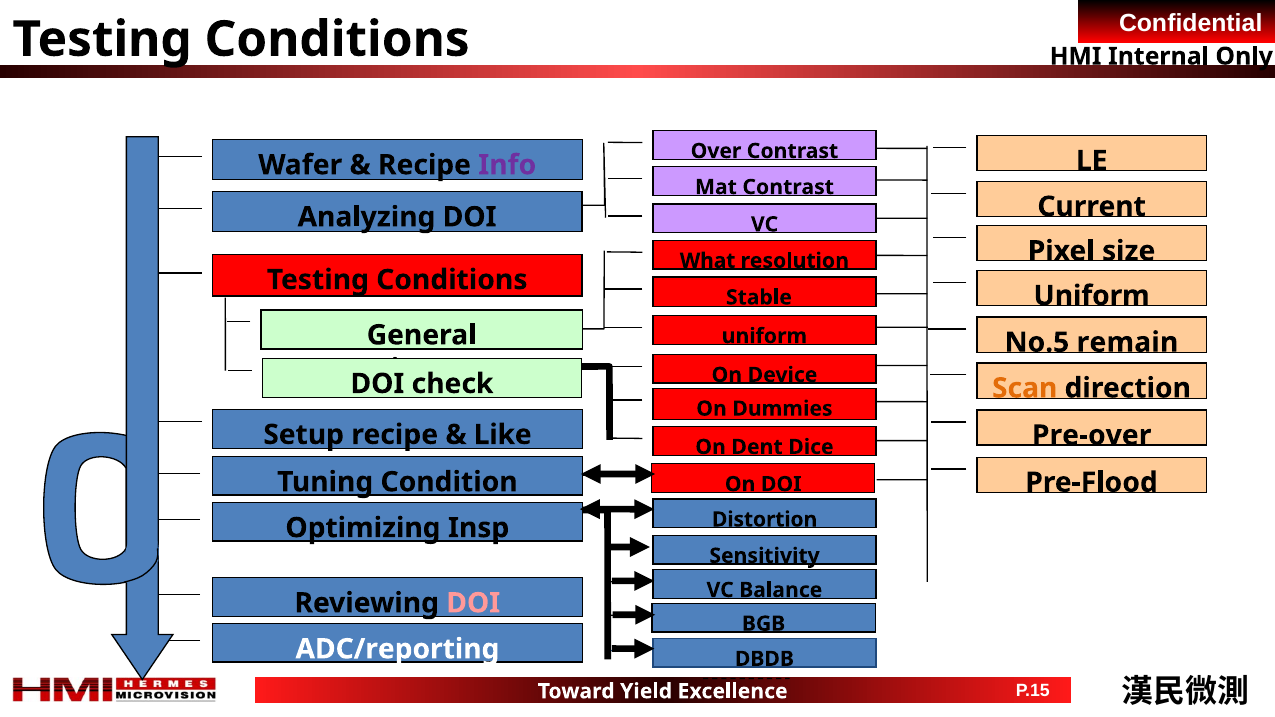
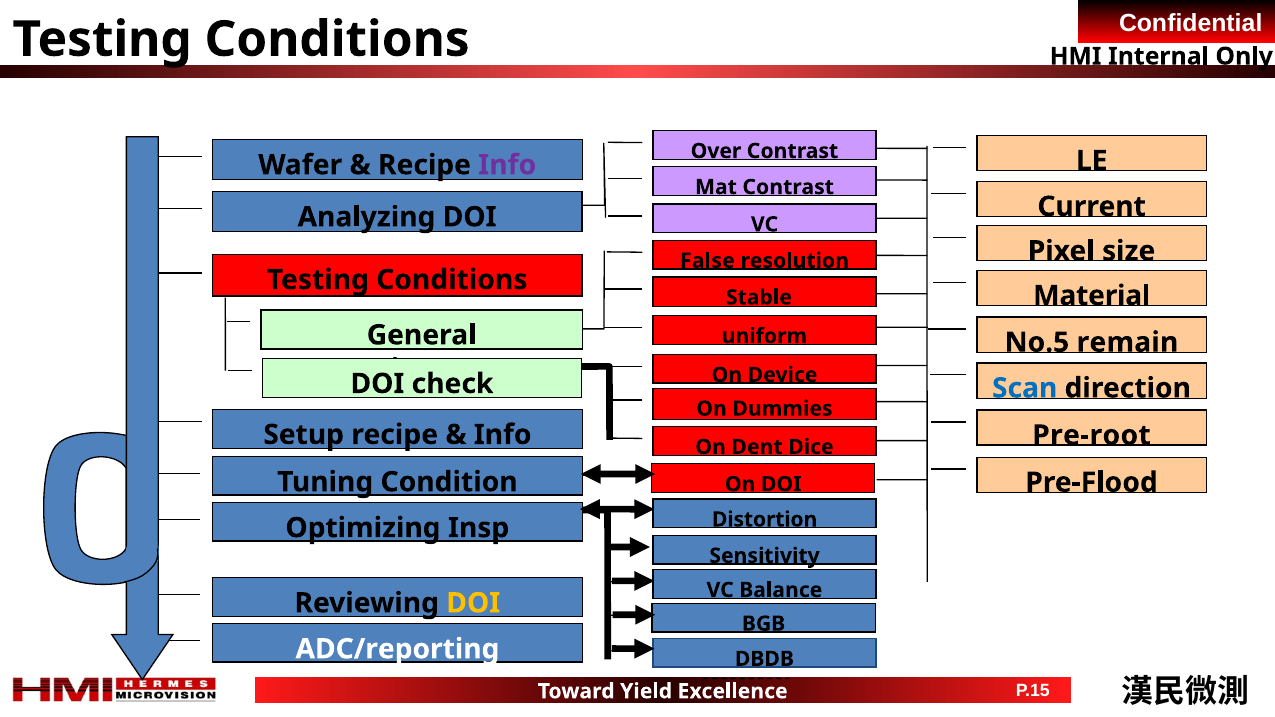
What: What -> False
Uniform at (1092, 296): Uniform -> Material
Scan colour: orange -> blue
Like at (503, 435): Like -> Info
Pre-over: Pre-over -> Pre-root
DOI at (473, 603) colour: pink -> yellow
